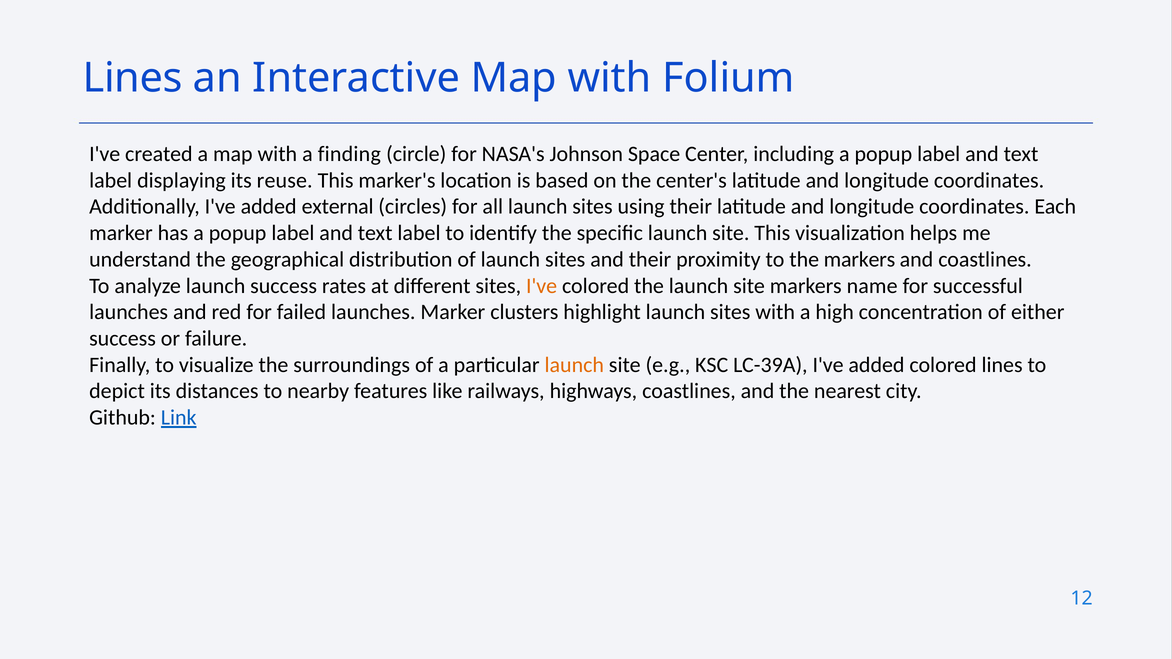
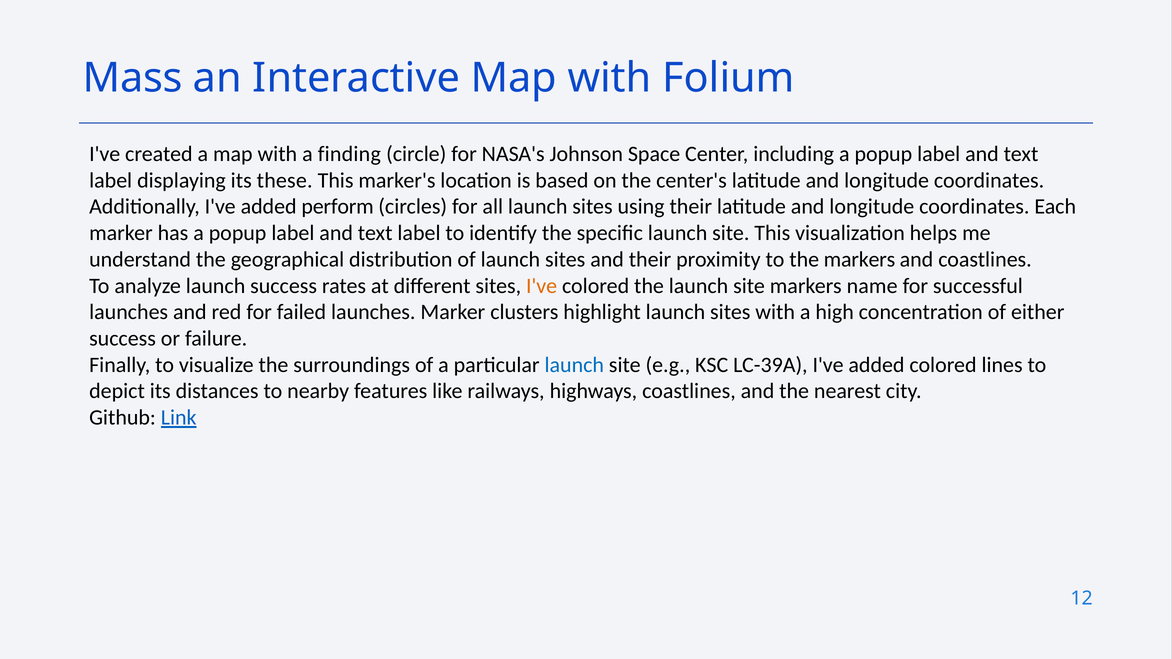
Lines at (133, 78): Lines -> Mass
reuse: reuse -> these
external: external -> perform
launch at (574, 365) colour: orange -> blue
